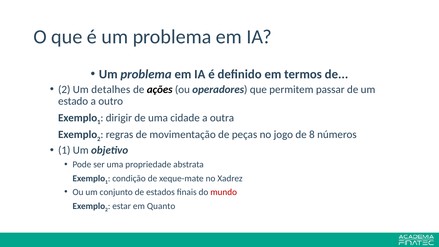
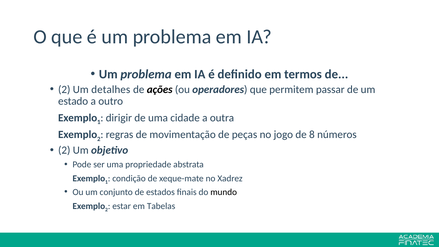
1 at (64, 150): 1 -> 2
mundo colour: red -> black
Quanto: Quanto -> Tabelas
